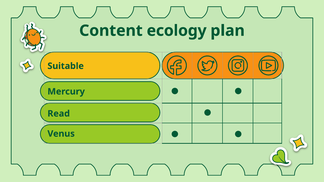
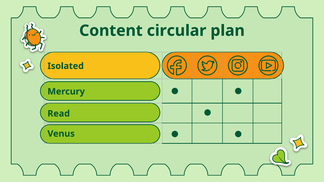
ecology: ecology -> circular
Suitable: Suitable -> Isolated
